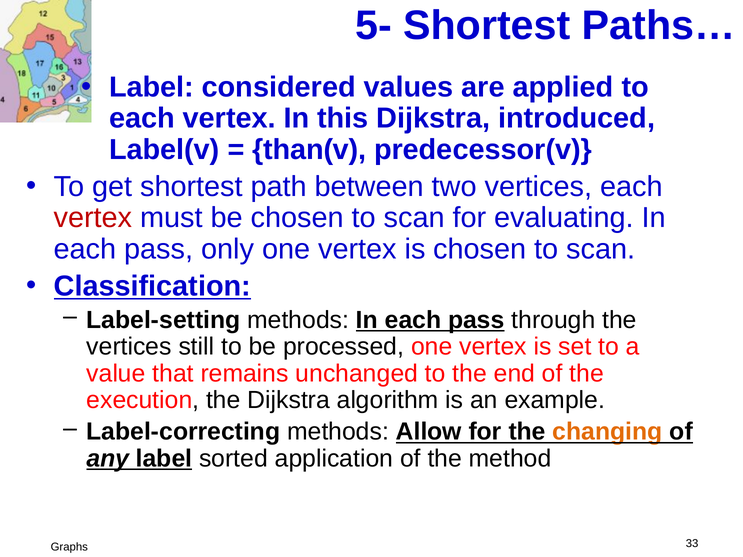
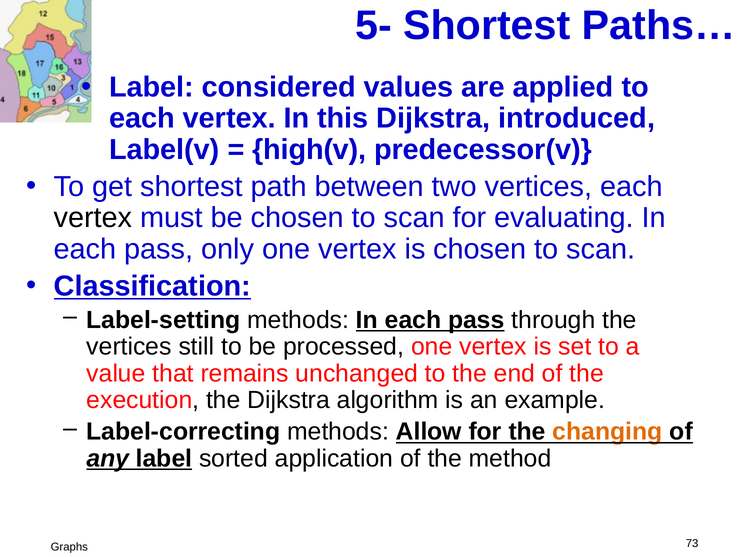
than(v: than(v -> high(v
vertex at (93, 218) colour: red -> black
33: 33 -> 73
